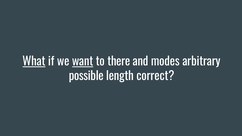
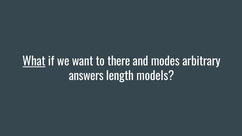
want underline: present -> none
possible: possible -> answers
correct: correct -> models
